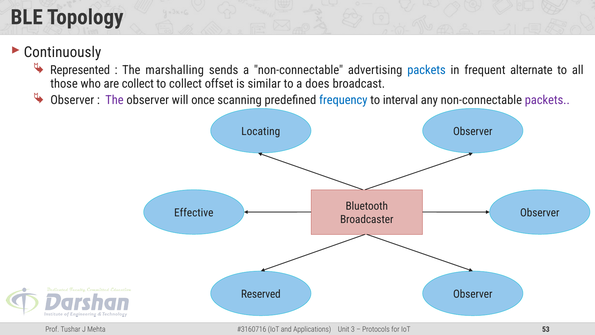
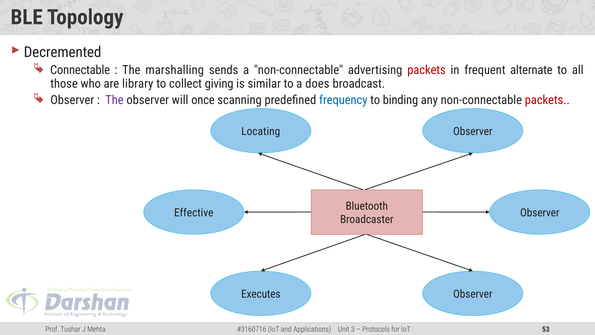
Continuously: Continuously -> Decremented
Represented: Represented -> Connectable
packets at (426, 70) colour: blue -> red
are collect: collect -> library
offset: offset -> giving
interval: interval -> binding
packets at (547, 100) colour: purple -> red
Reserved: Reserved -> Executes
